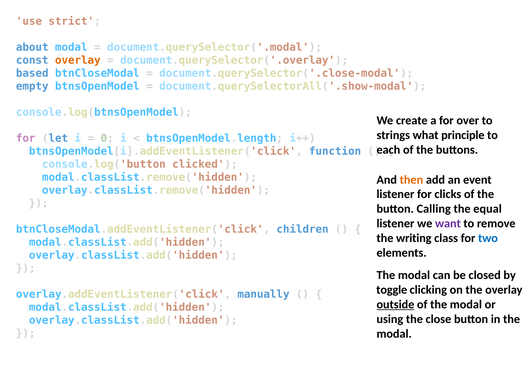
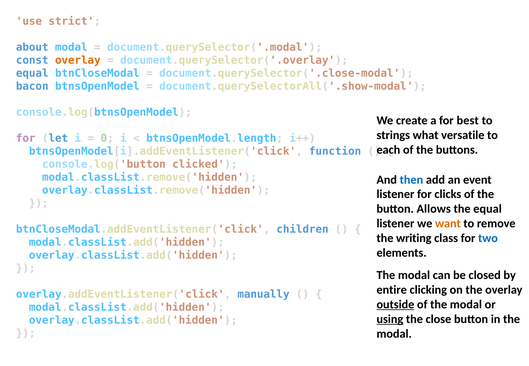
based at (32, 73): based -> equal
empty: empty -> bacon
over: over -> best
principle: principle -> versatile
then colour: orange -> blue
Calling: Calling -> Allows
want colour: purple -> orange
toggle: toggle -> entire
using underline: none -> present
